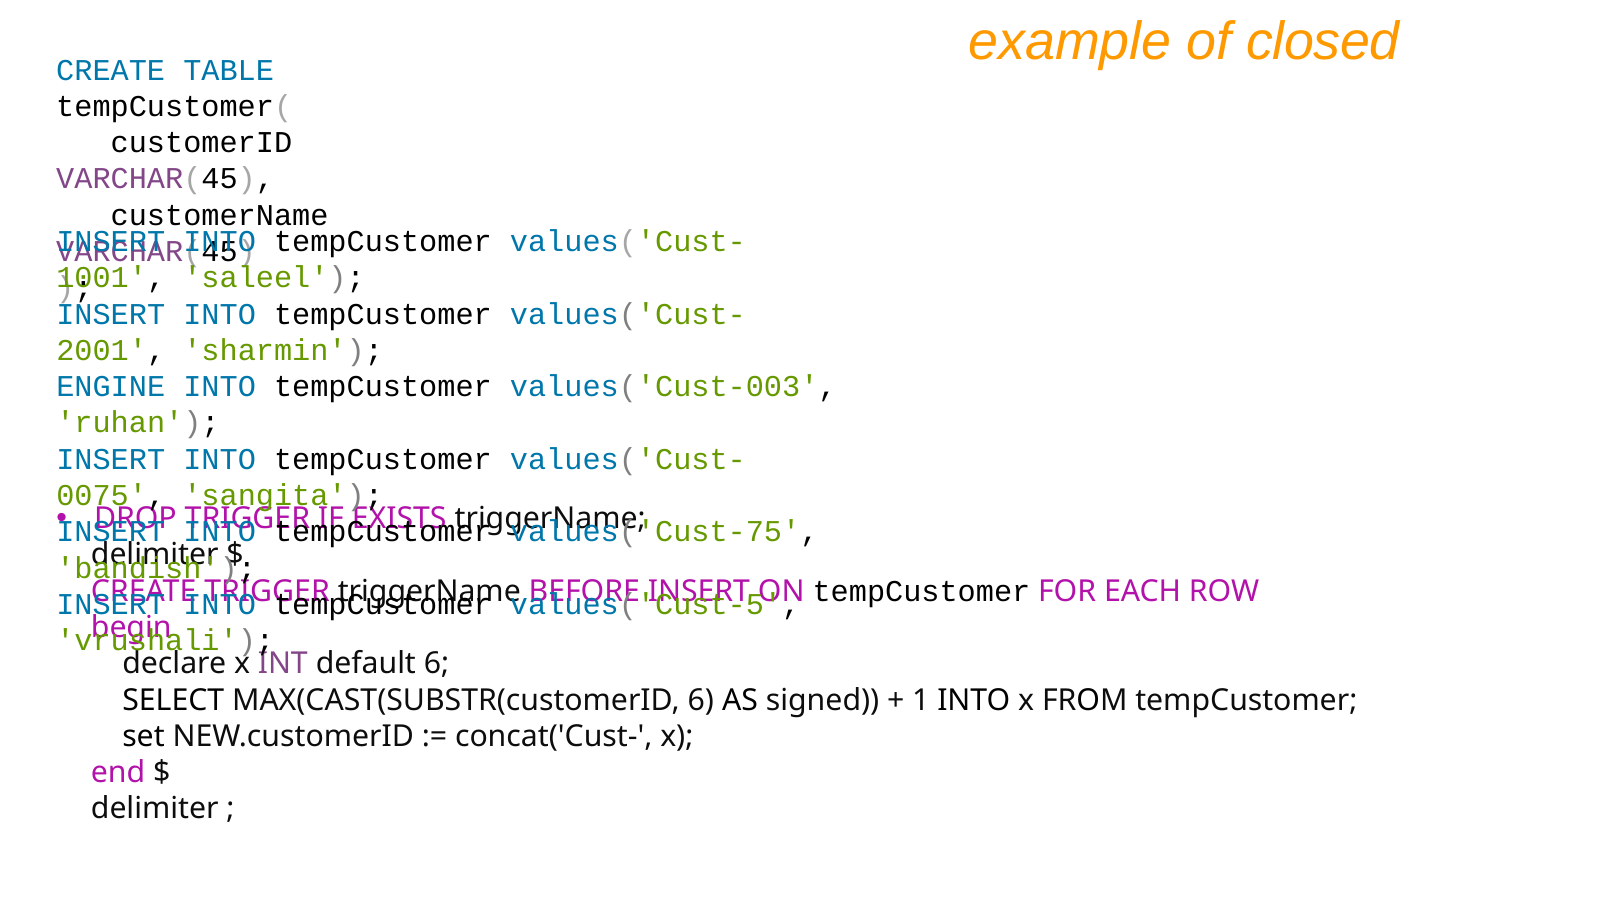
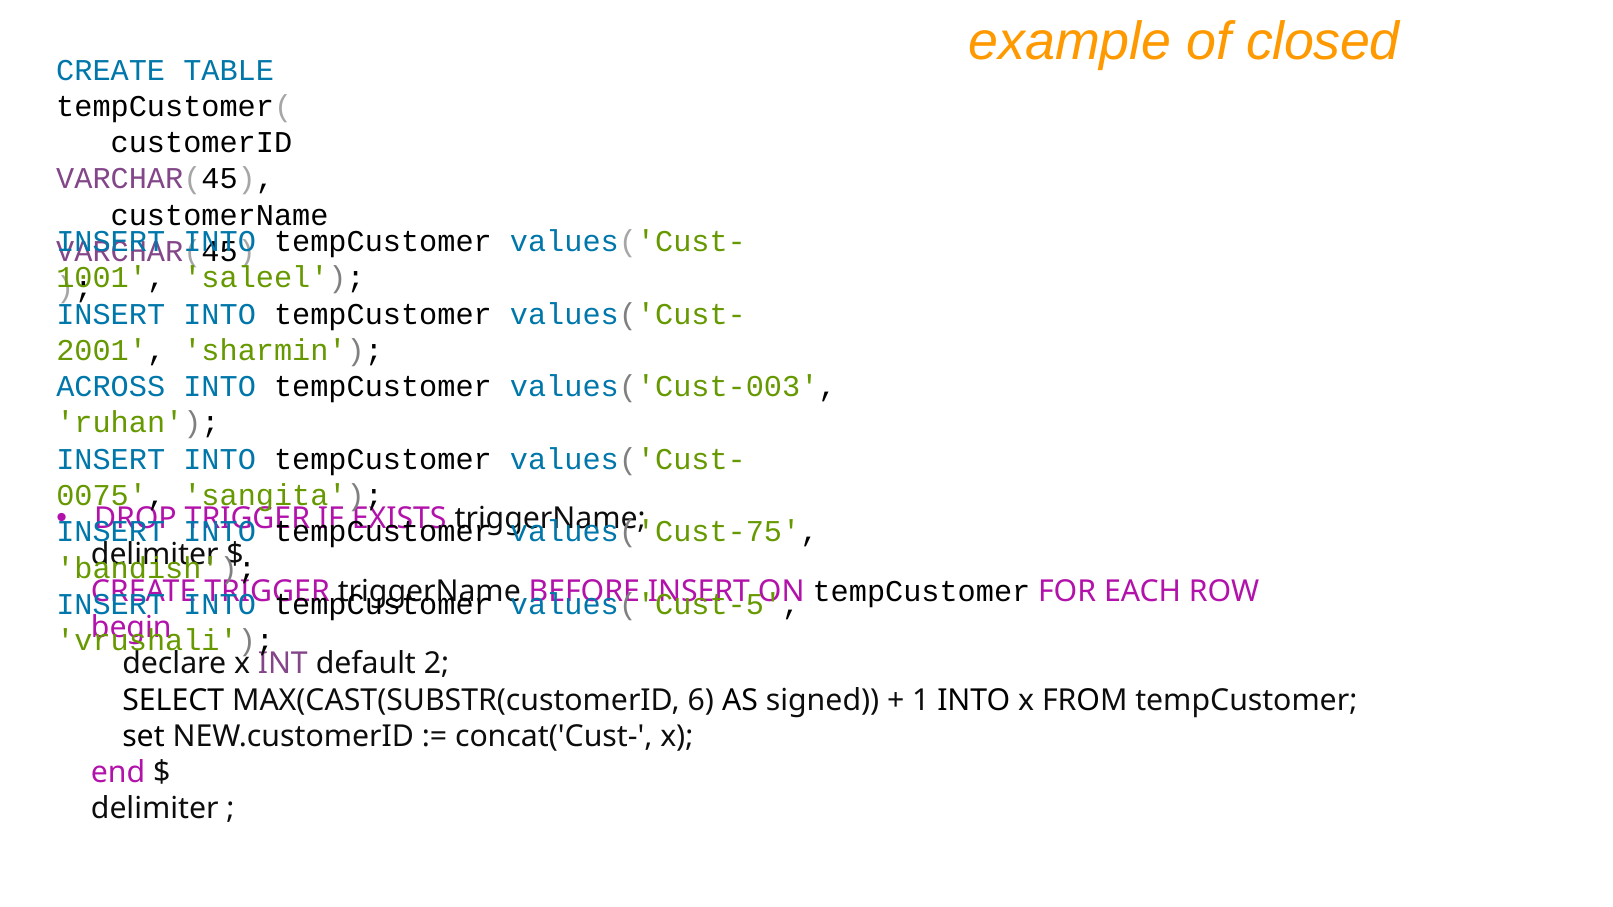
ENGINE: ENGINE -> ACROSS
default 6: 6 -> 2
